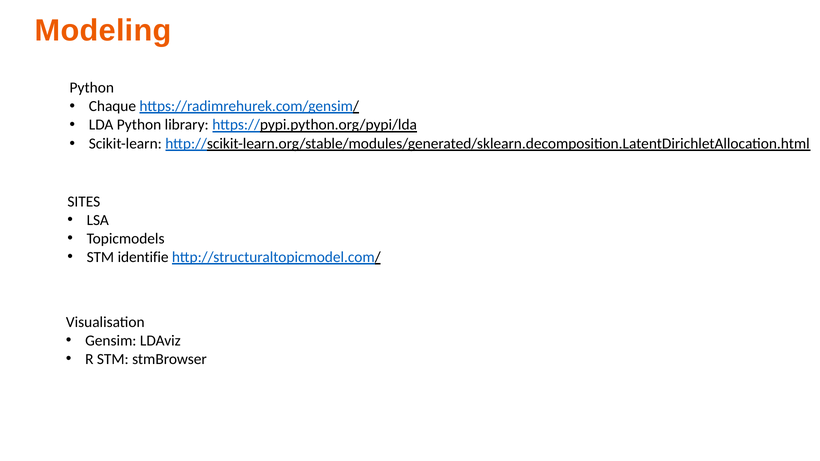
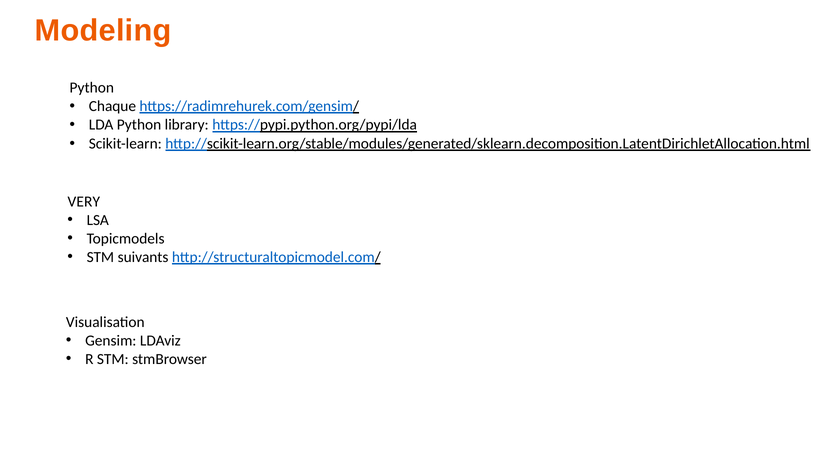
SITES: SITES -> VERY
identifie: identifie -> suivants
